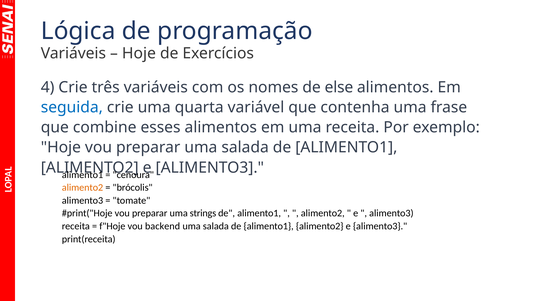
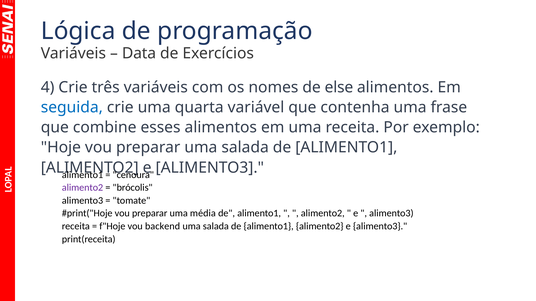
Hoje at (139, 53): Hoje -> Data
alimento2 at (83, 188) colour: orange -> purple
strings: strings -> média
